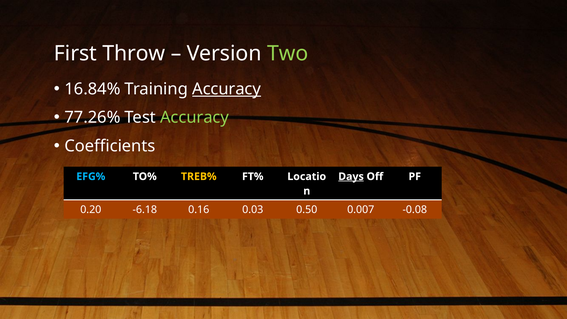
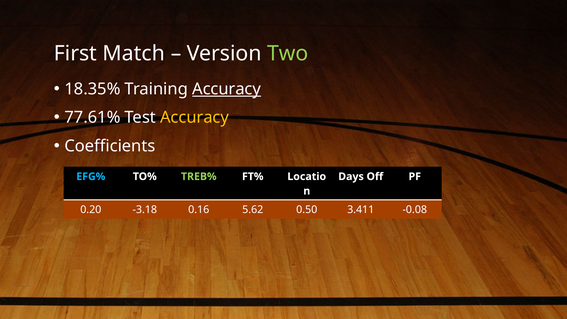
Throw: Throw -> Match
16.84%: 16.84% -> 18.35%
77.26%: 77.26% -> 77.61%
Accuracy at (195, 117) colour: light green -> yellow
TREB% colour: yellow -> light green
Days underline: present -> none
-6.18: -6.18 -> -3.18
0.03: 0.03 -> 5.62
0.007: 0.007 -> 3.411
